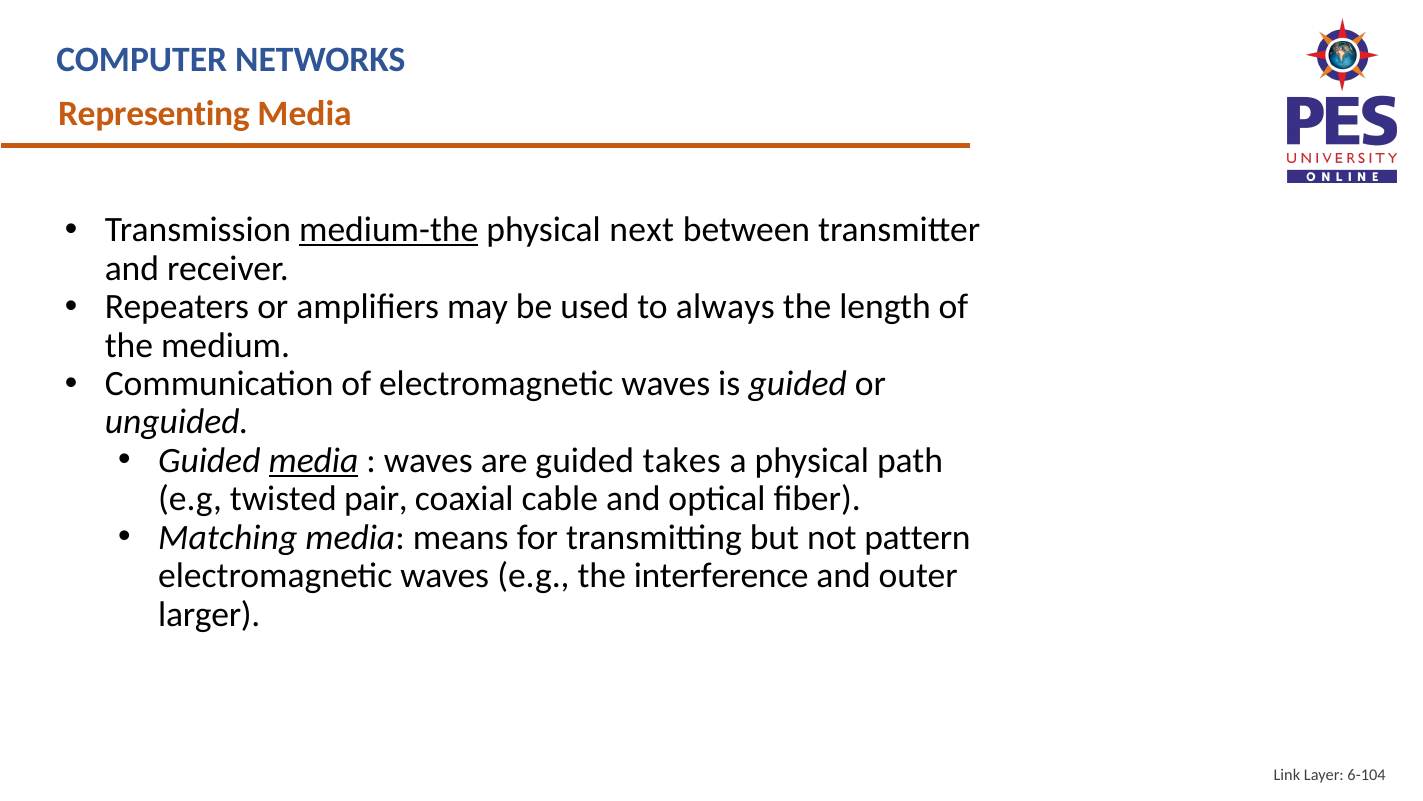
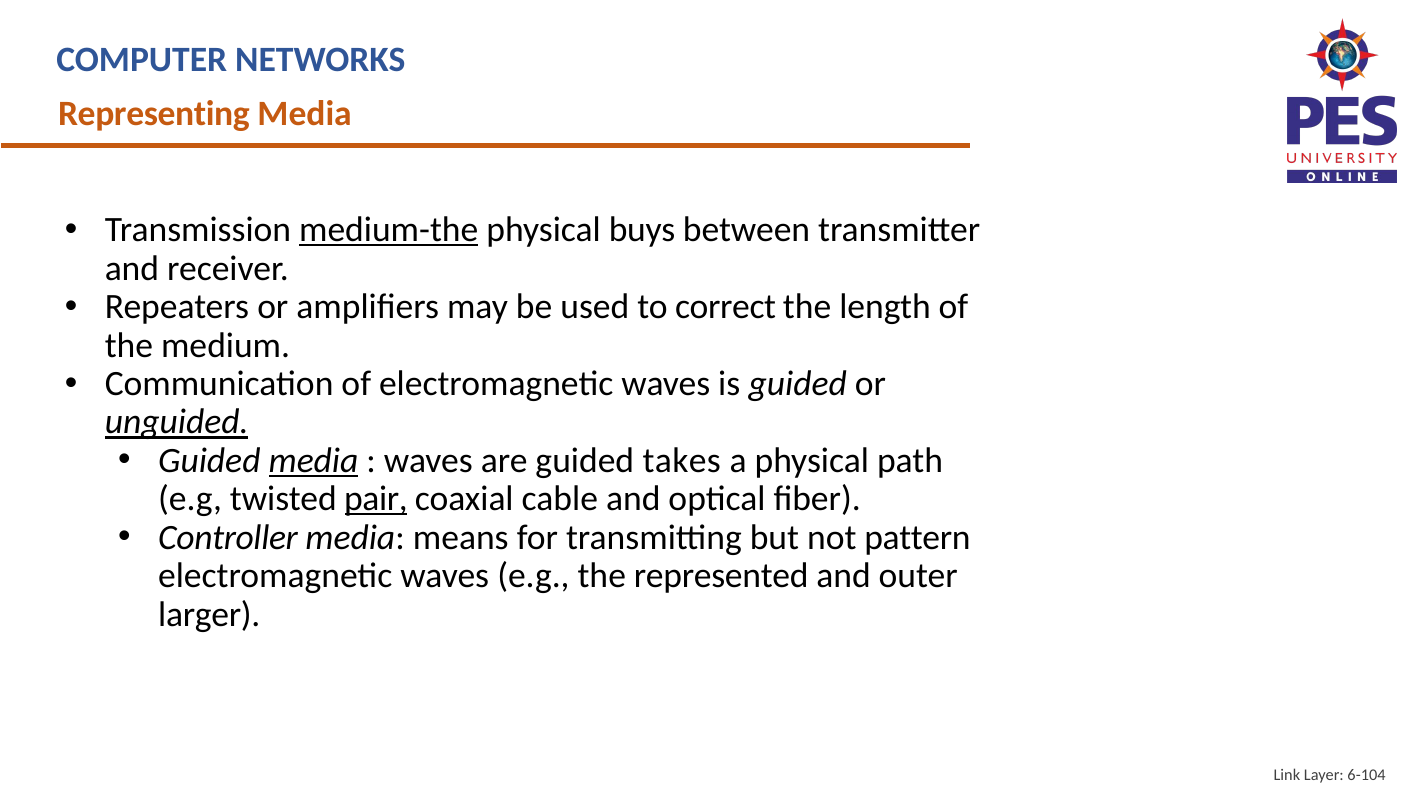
next: next -> buys
always: always -> correct
unguided underline: none -> present
pair underline: none -> present
Matching: Matching -> Controller
interference: interference -> represented
